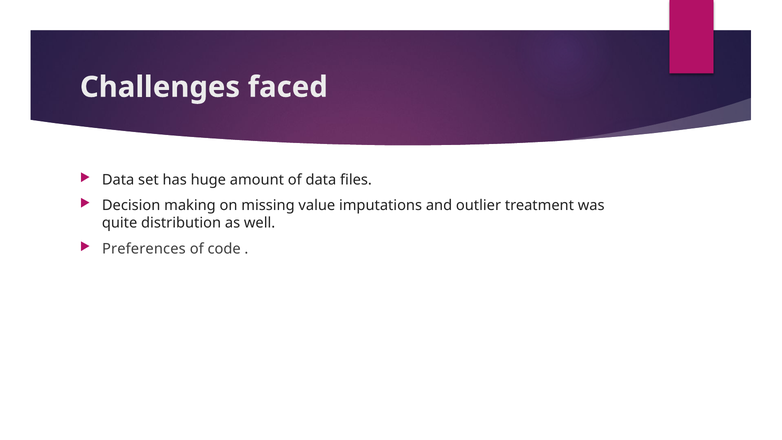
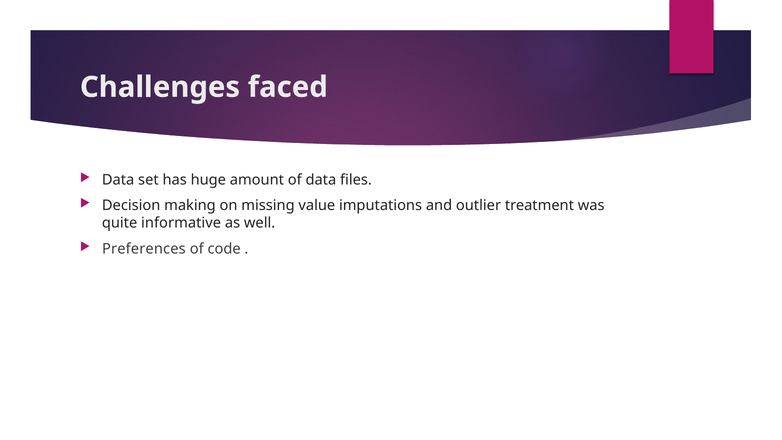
distribution: distribution -> informative
